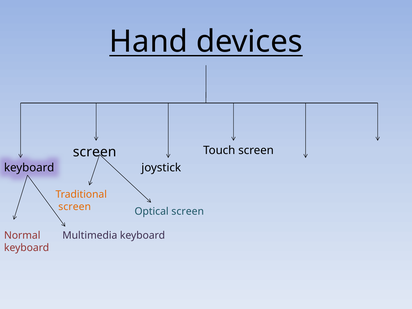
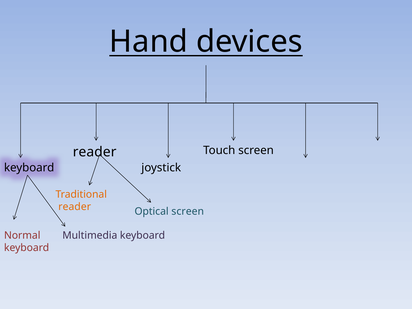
screen at (95, 152): screen -> reader
screen at (75, 207): screen -> reader
